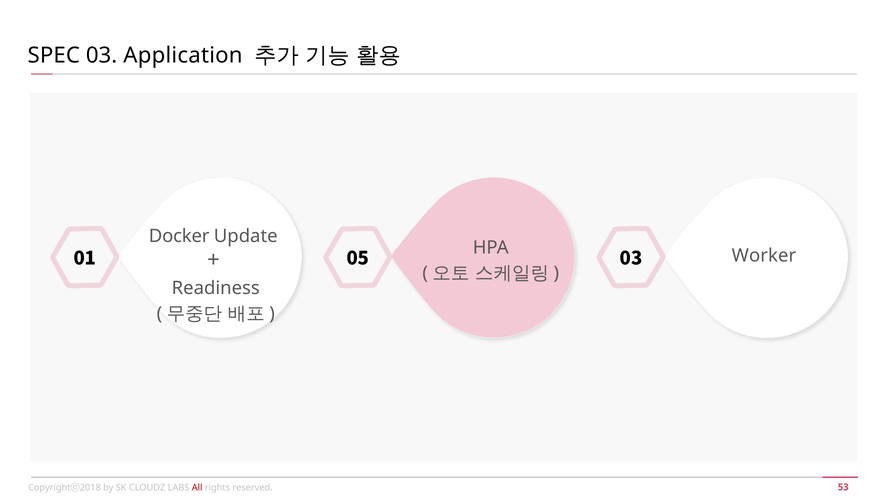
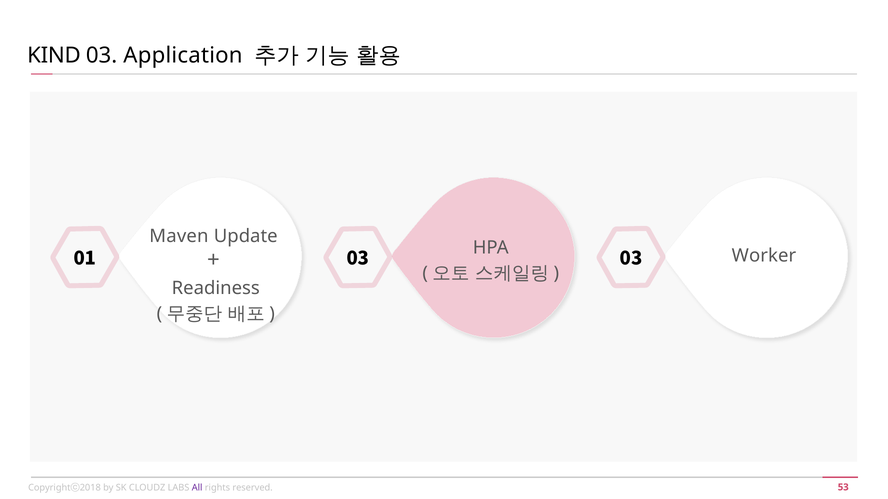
SPEC: SPEC -> KIND
Docker: Docker -> Maven
01 05: 05 -> 03
All colour: red -> purple
